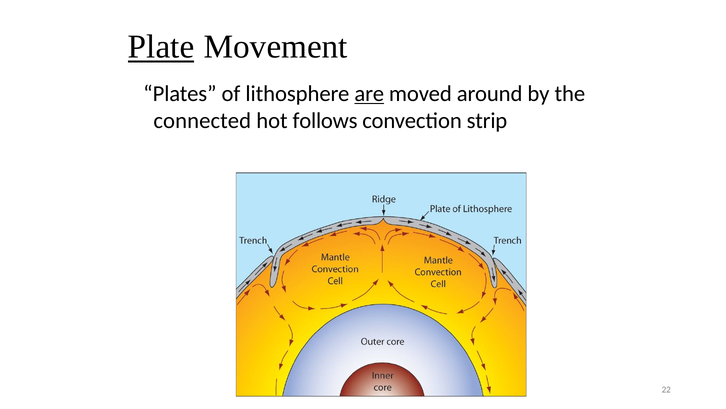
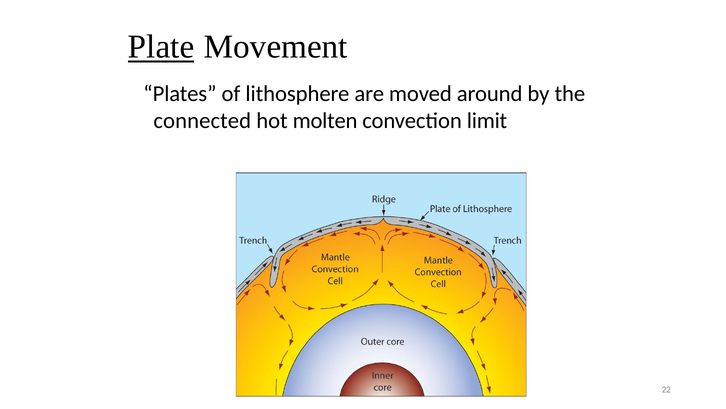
are underline: present -> none
follows: follows -> molten
strip: strip -> limit
